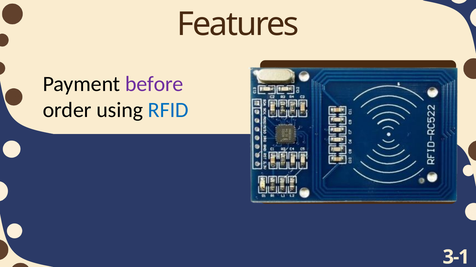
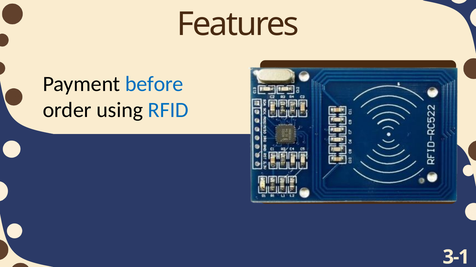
before colour: purple -> blue
